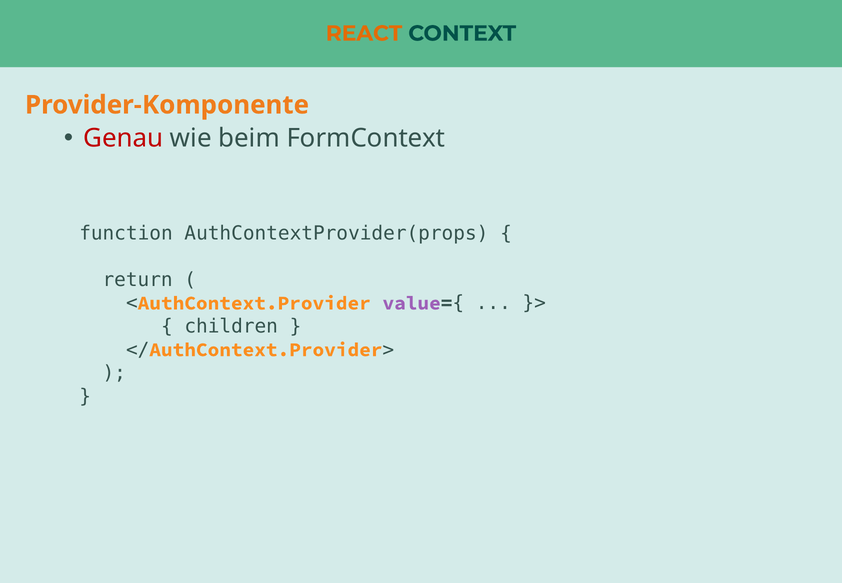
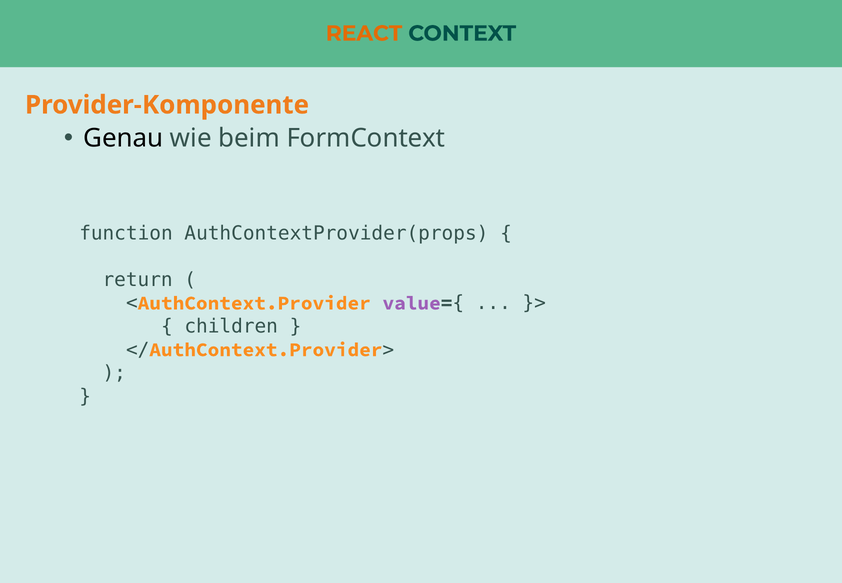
Genau colour: red -> black
